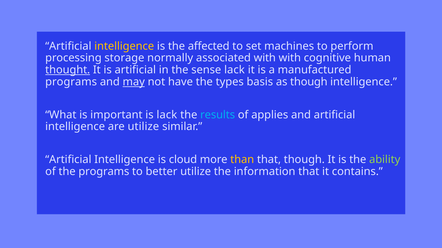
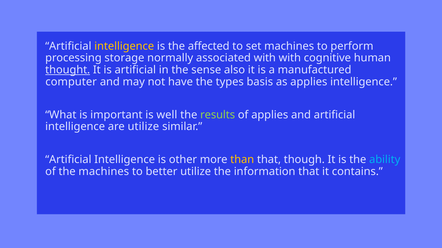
sense lack: lack -> also
programs at (71, 82): programs -> computer
may underline: present -> none
as though: though -> applies
is lack: lack -> well
results colour: light blue -> light green
cloud: cloud -> other
ability colour: light green -> light blue
the programs: programs -> machines
